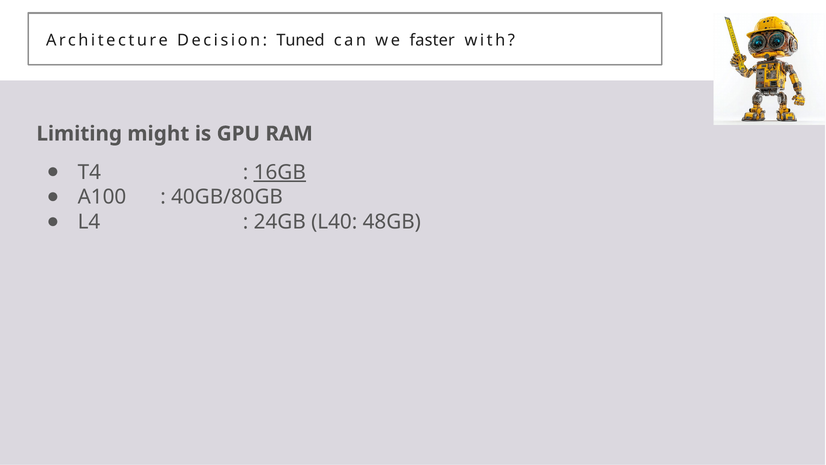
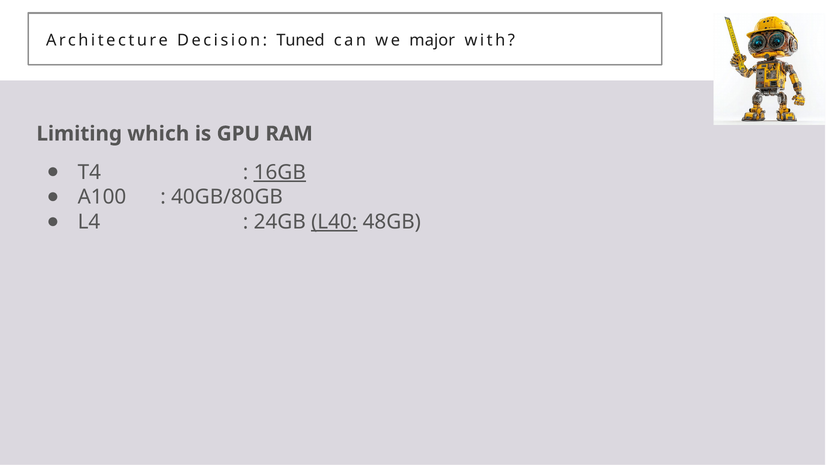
faster: faster -> major
might: might -> which
L40 underline: none -> present
